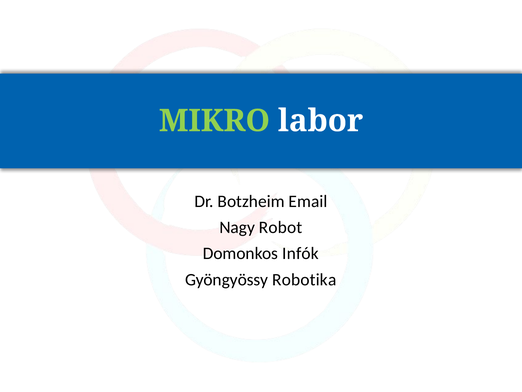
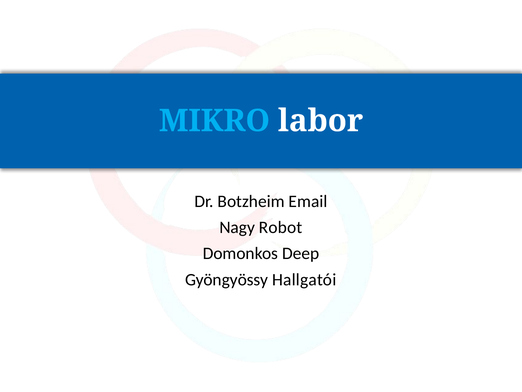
MIKRO colour: light green -> light blue
Infók: Infók -> Deep
Robotika: Robotika -> Hallgatói
